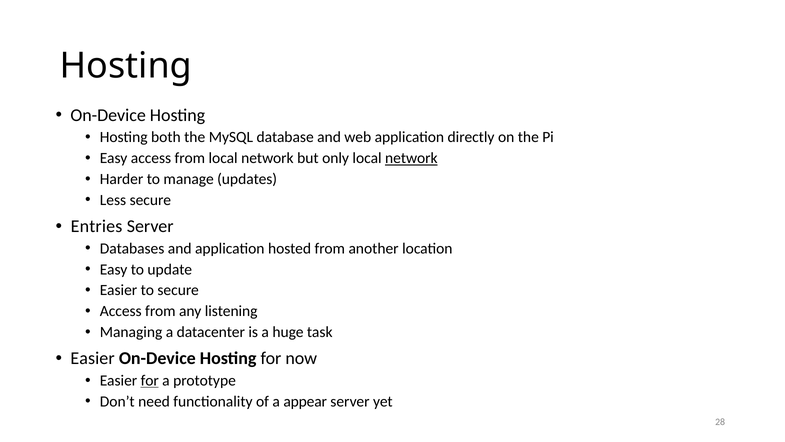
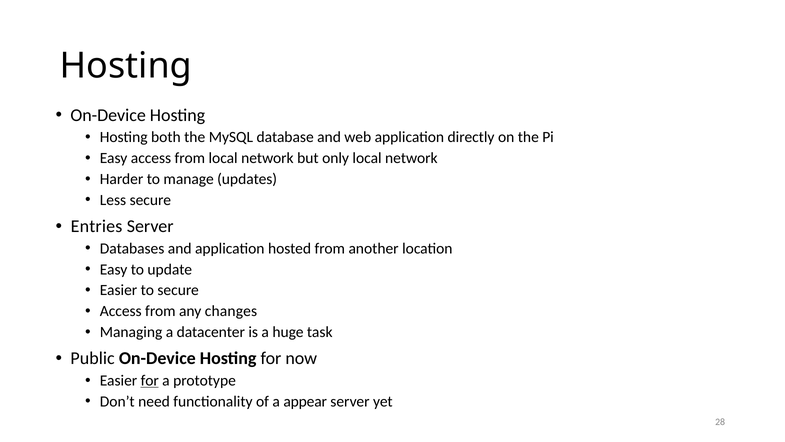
network at (411, 158) underline: present -> none
listening: listening -> changes
Easier at (93, 358): Easier -> Public
